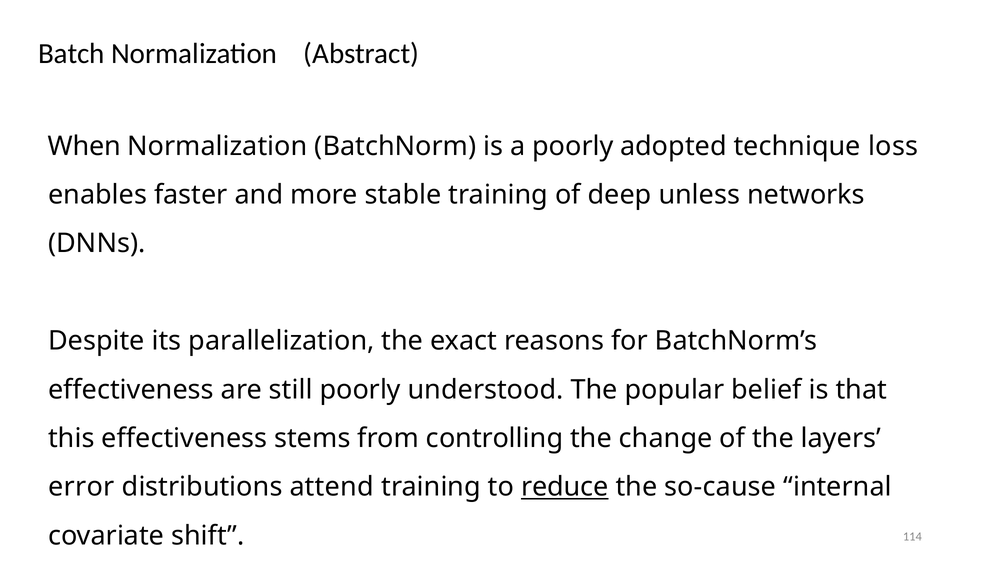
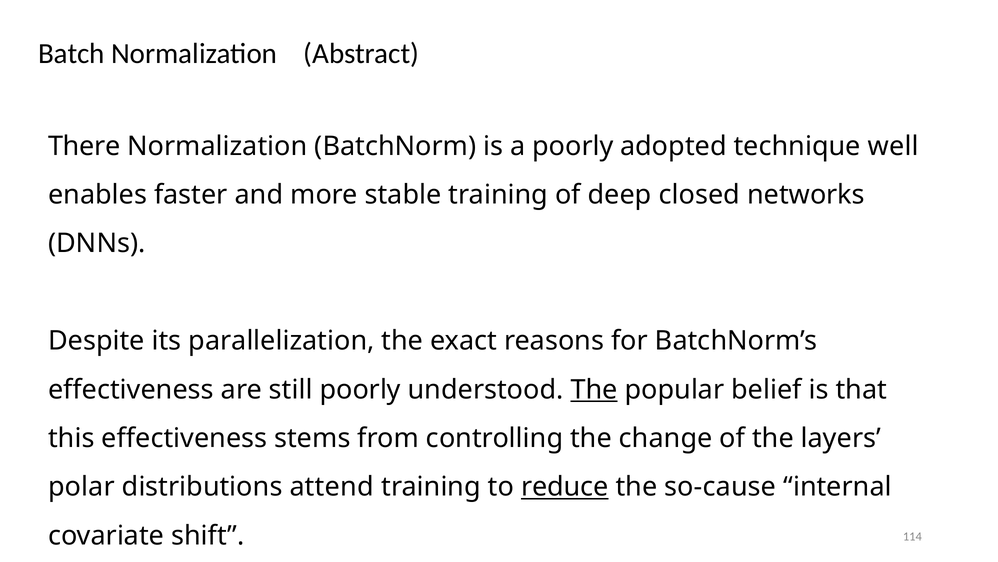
When: When -> There
loss: loss -> well
unless: unless -> closed
The at (594, 389) underline: none -> present
error: error -> polar
